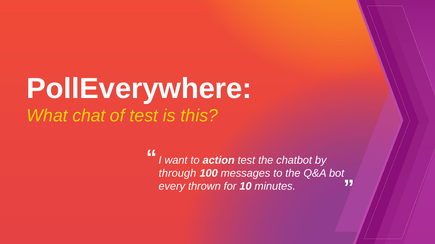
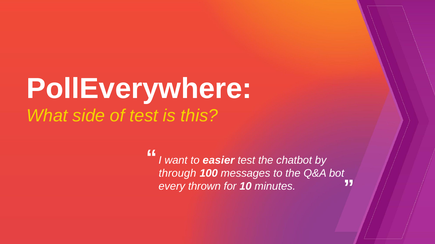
chat: chat -> side
action: action -> easier
